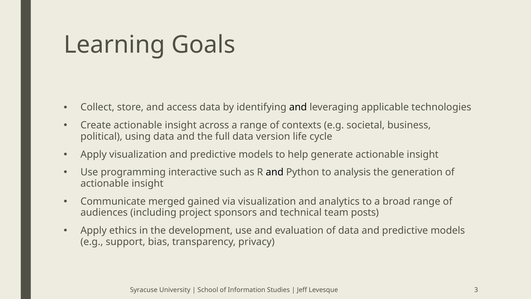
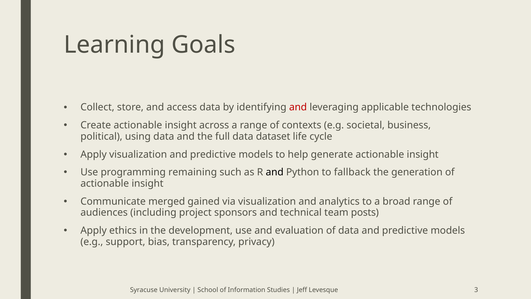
and at (298, 107) colour: black -> red
version: version -> dataset
interactive: interactive -> remaining
analysis: analysis -> fallback
